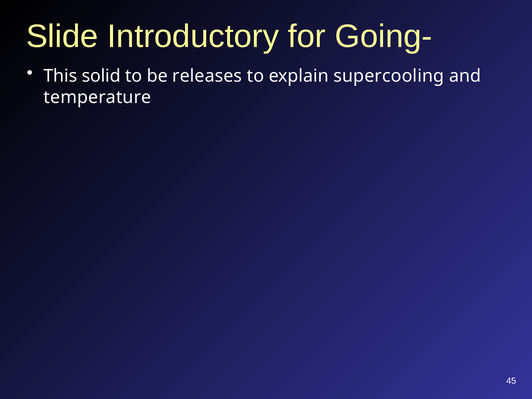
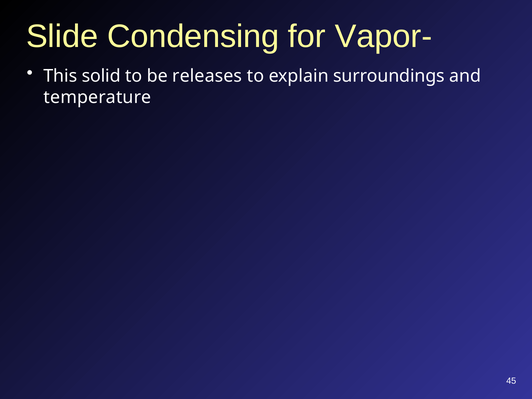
Introductory: Introductory -> Condensing
Going-: Going- -> Vapor-
supercooling: supercooling -> surroundings
